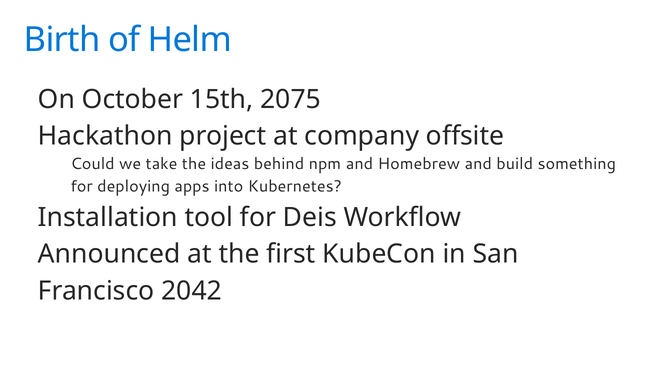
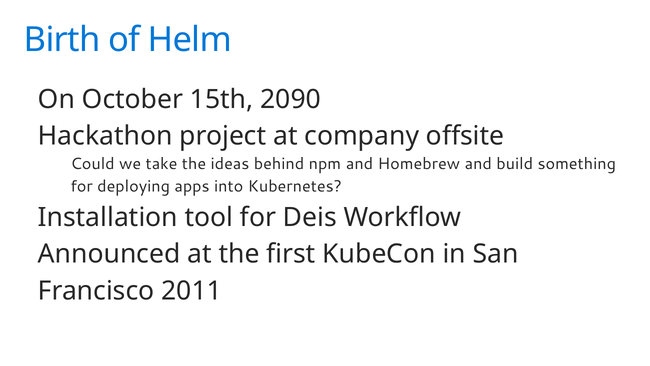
2075: 2075 -> 2090
2042: 2042 -> 2011
